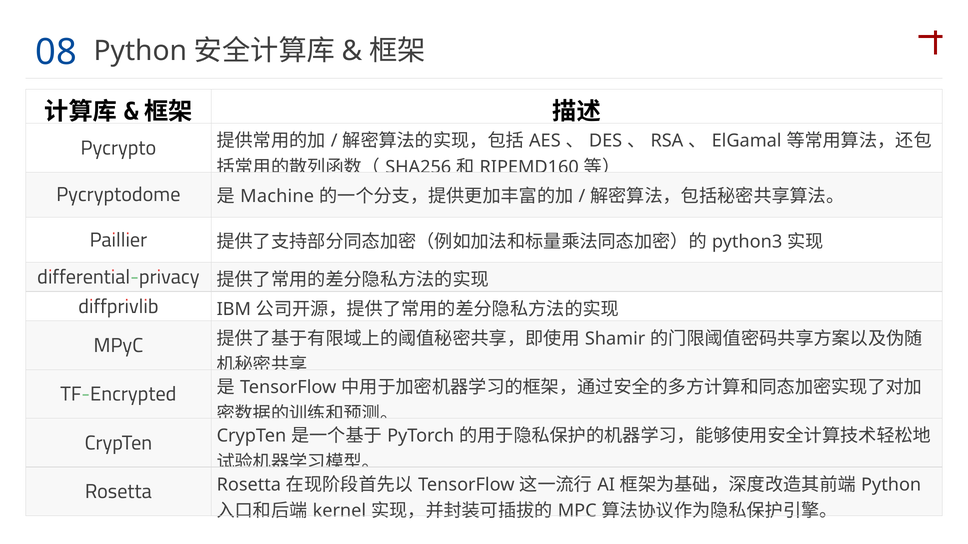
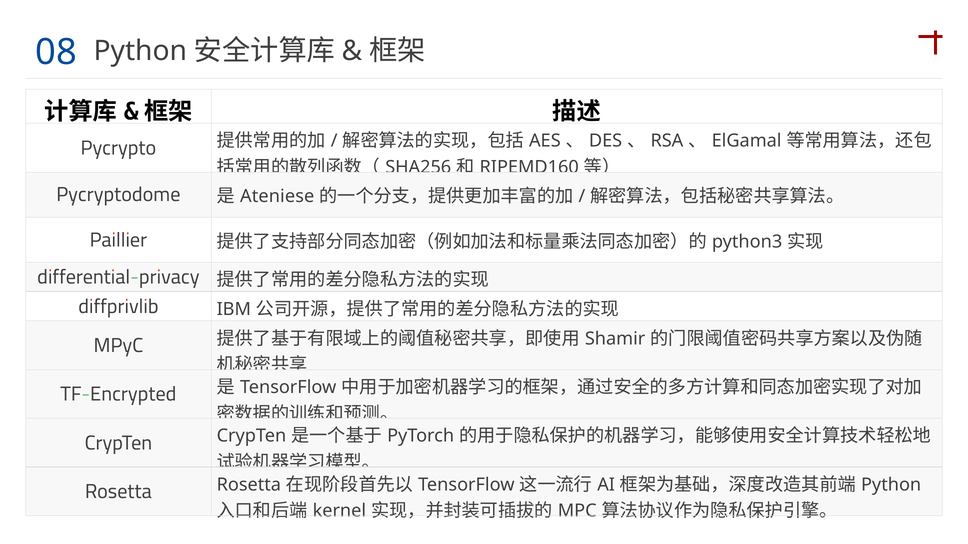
Machine: Machine -> Ateniese
